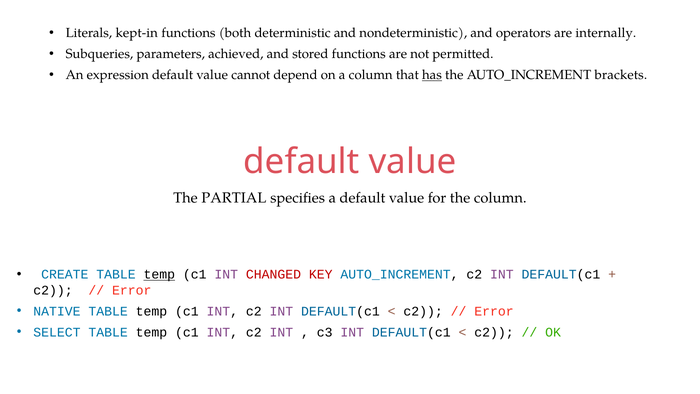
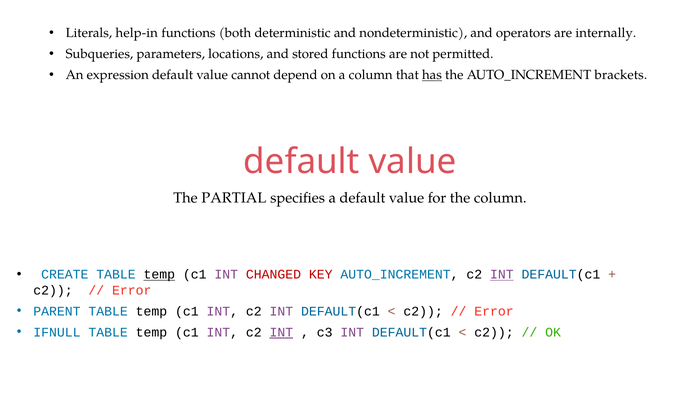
kept-in: kept-in -> help-in
achieved: achieved -> locations
INT at (502, 274) underline: none -> present
NATIVE: NATIVE -> PARENT
SELECT: SELECT -> IFNULL
INT at (281, 332) underline: none -> present
